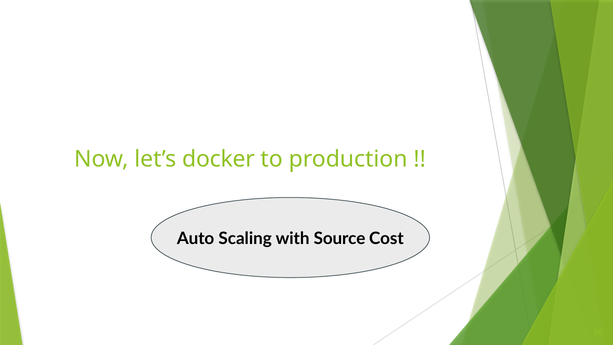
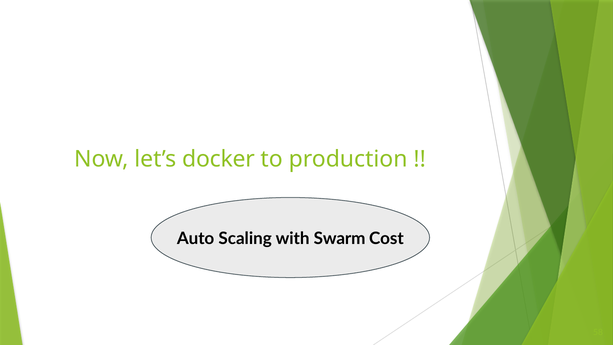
Source: Source -> Swarm
